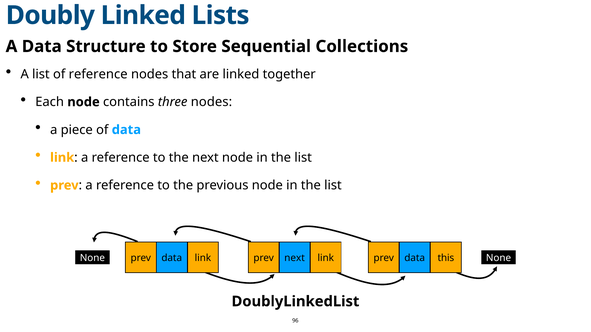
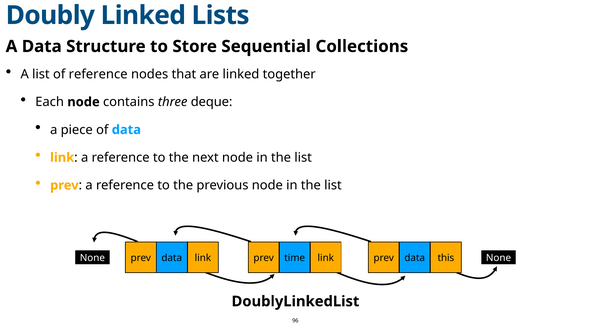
three nodes: nodes -> deque
None next: next -> time
